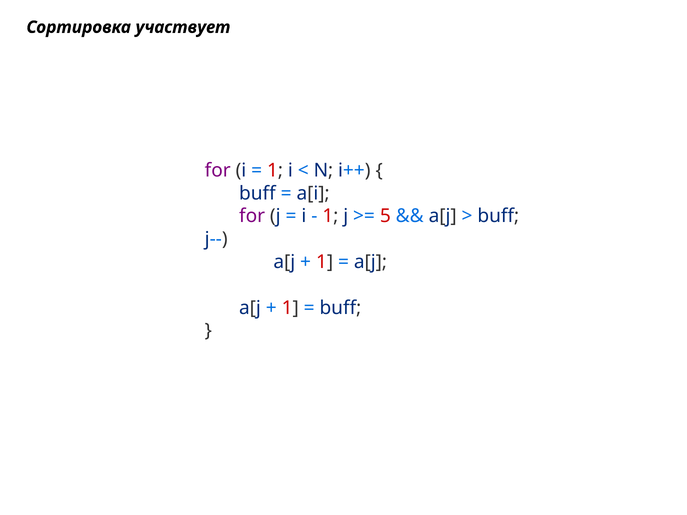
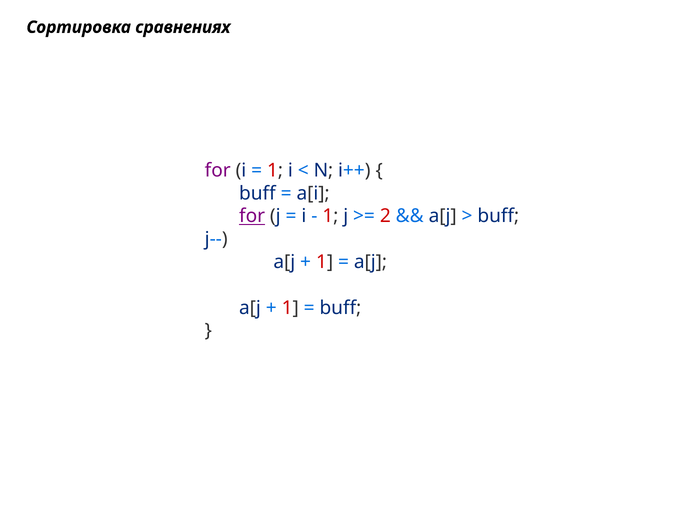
участвует: участвует -> сравнениях
for at (252, 216) underline: none -> present
5: 5 -> 2
